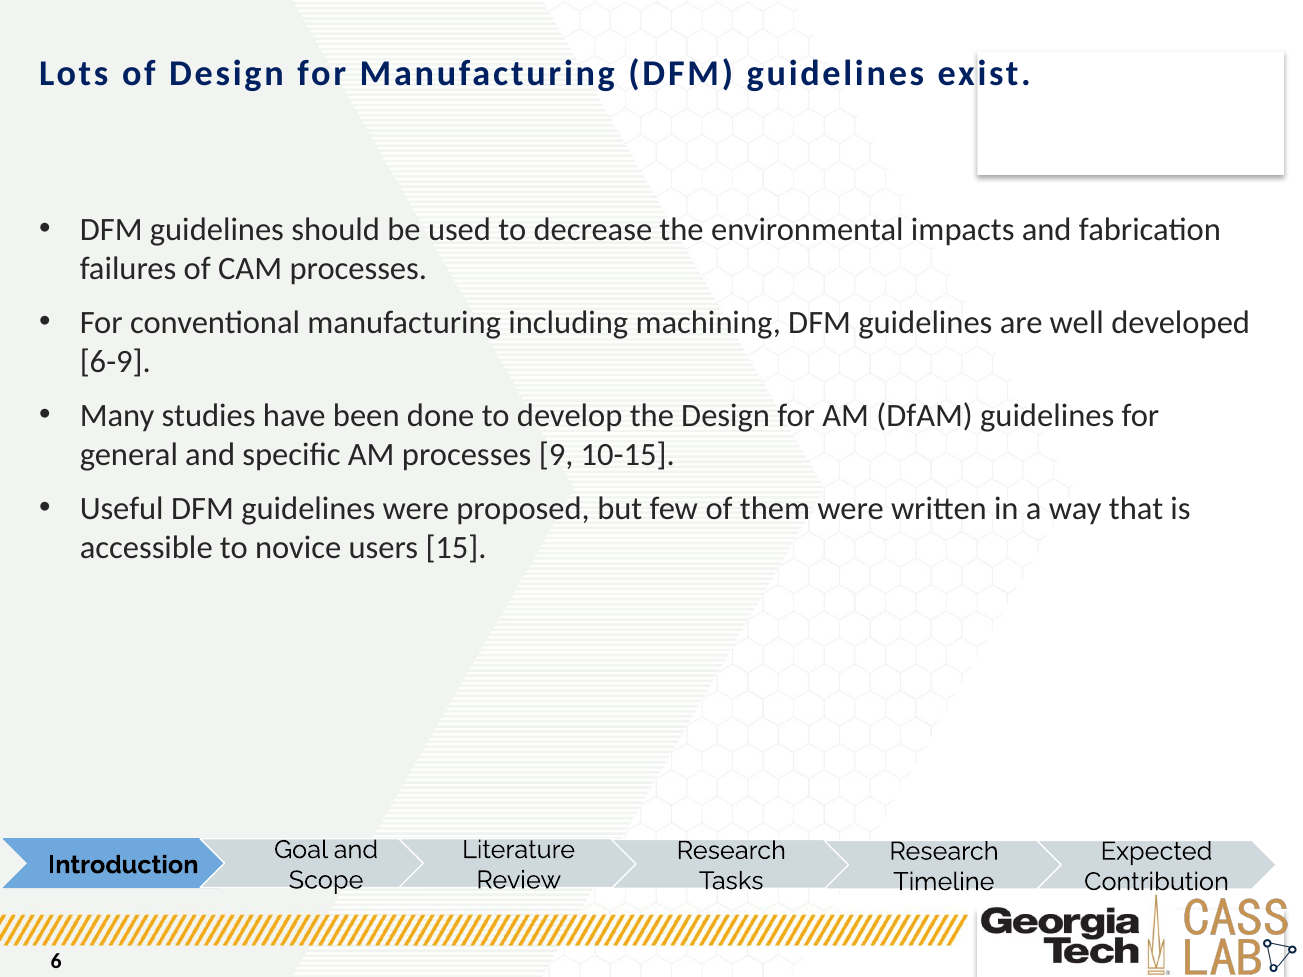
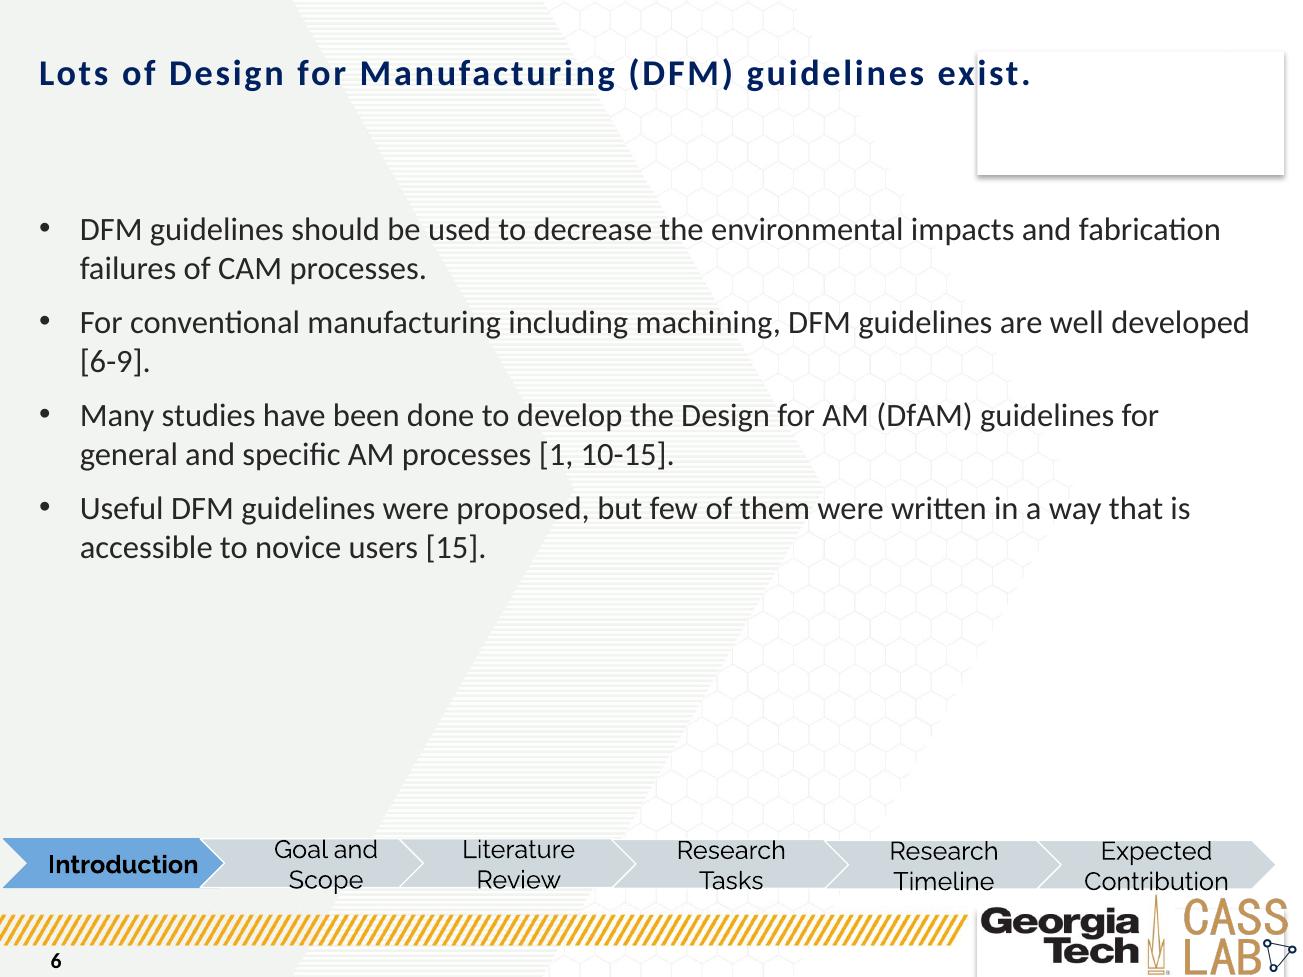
9: 9 -> 1
